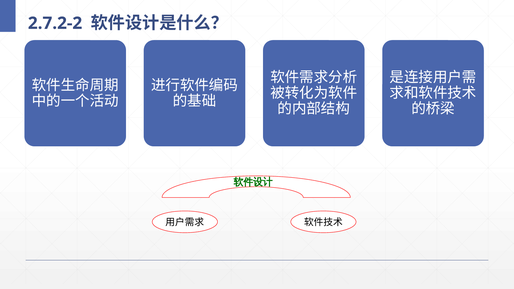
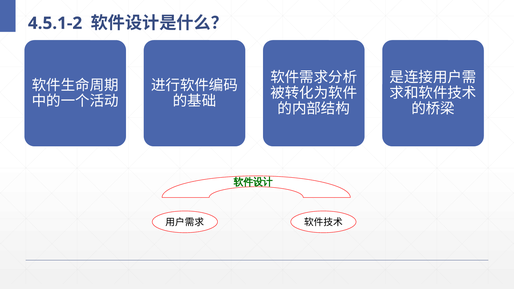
2.7.2-2: 2.7.2-2 -> 4.5.1-2
